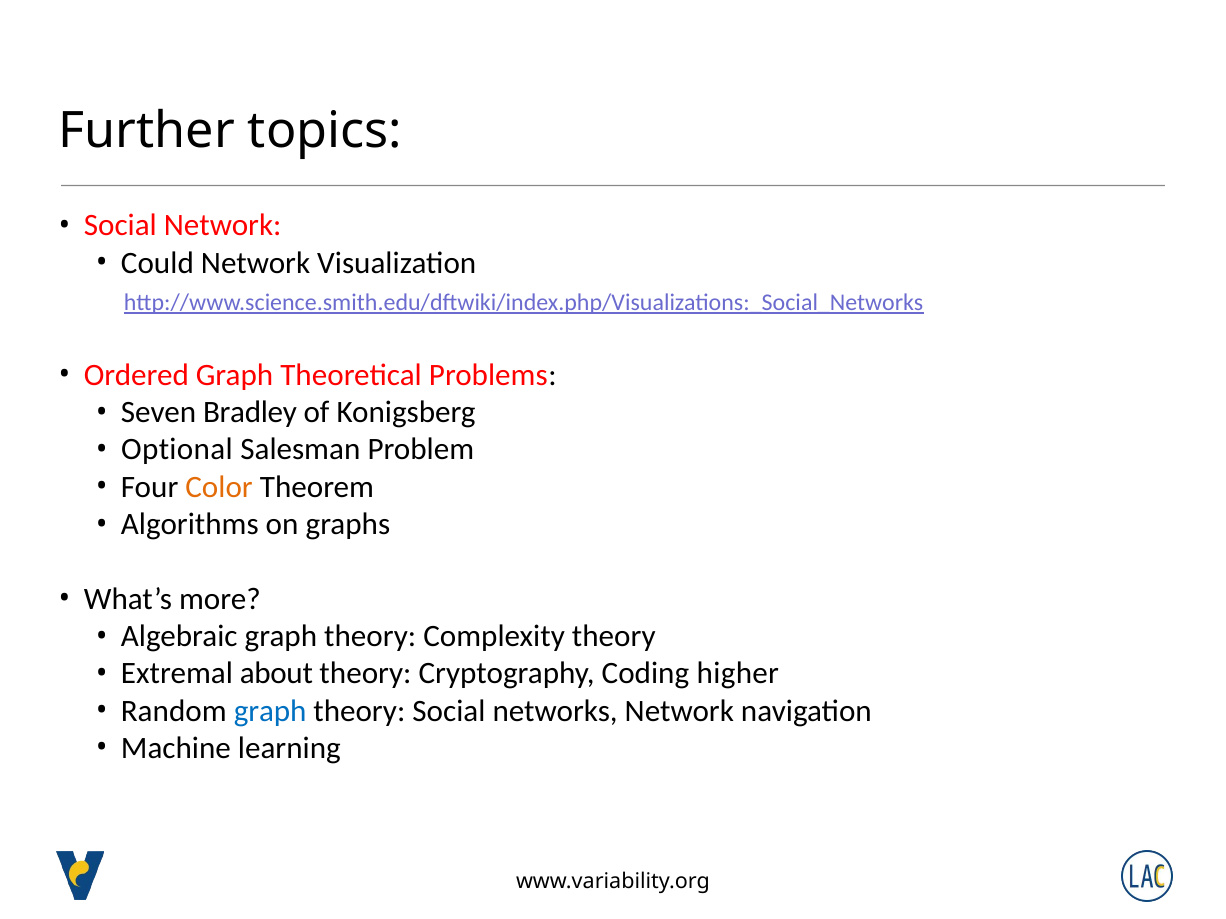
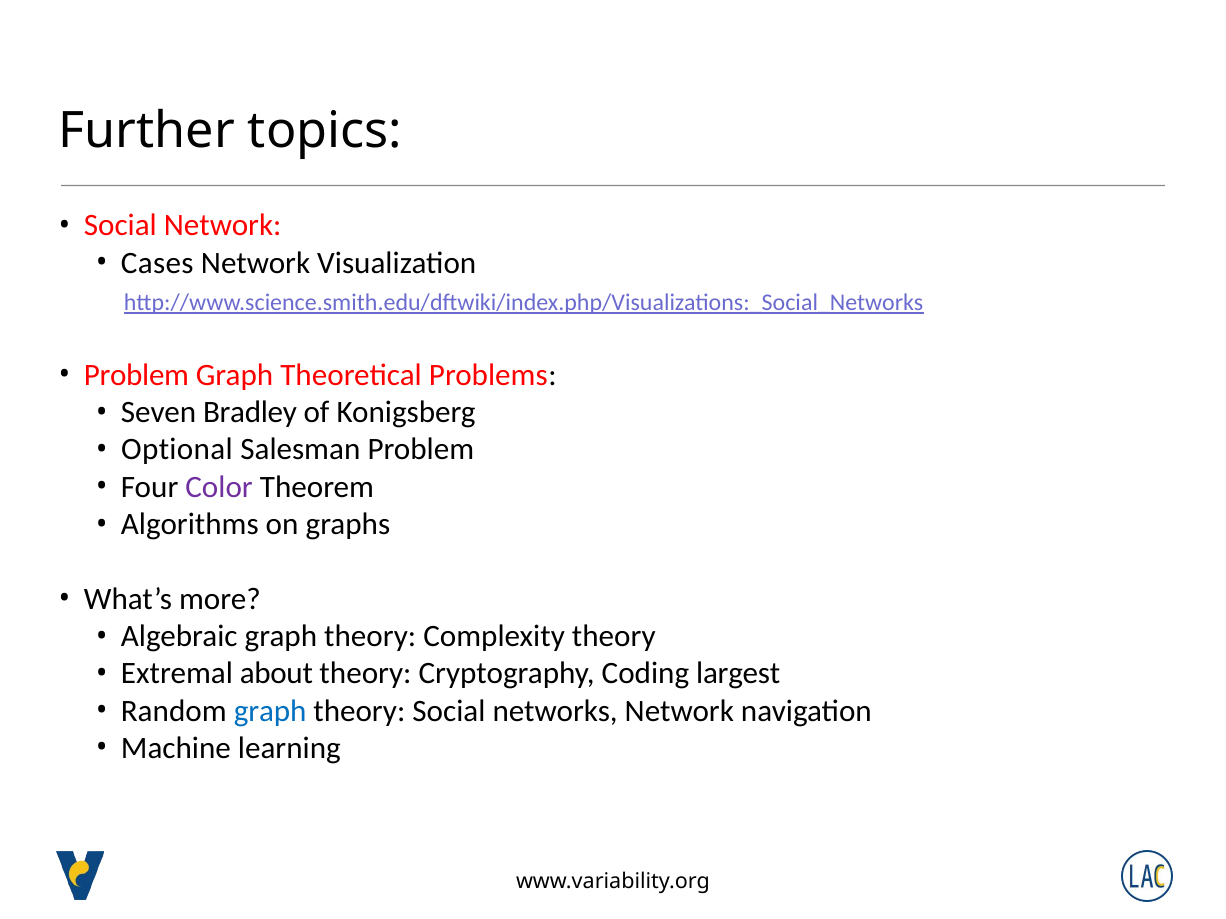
Could: Could -> Cases
Ordered at (136, 375): Ordered -> Problem
Color colour: orange -> purple
higher: higher -> largest
